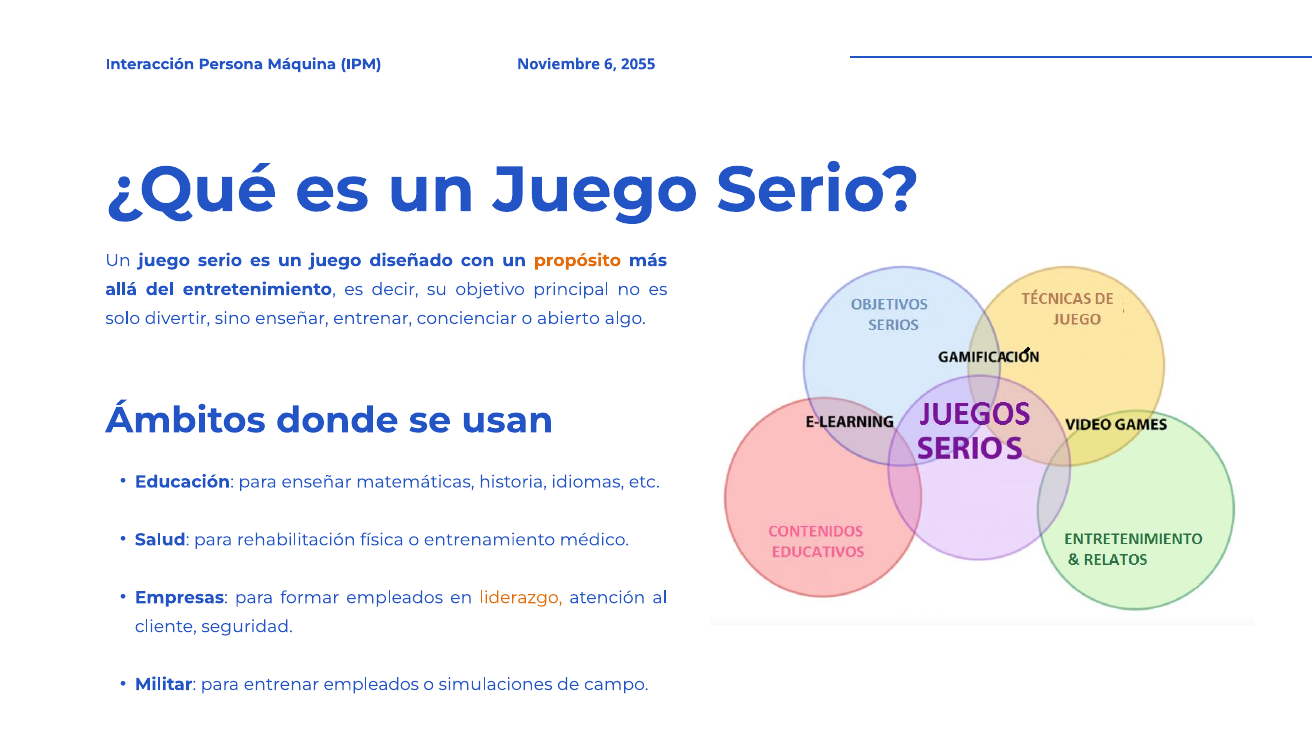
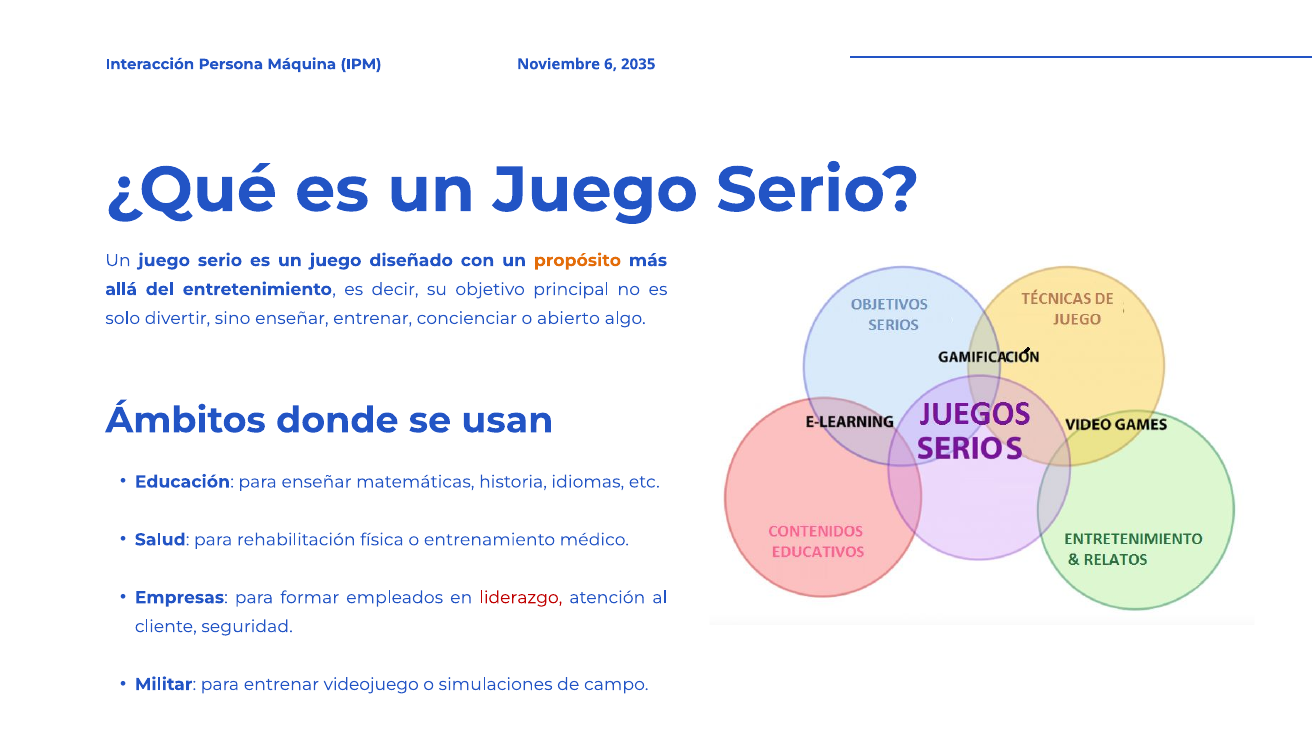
2055: 2055 -> 2035
liderazgo colour: orange -> red
entrenar empleados: empleados -> videojuego
